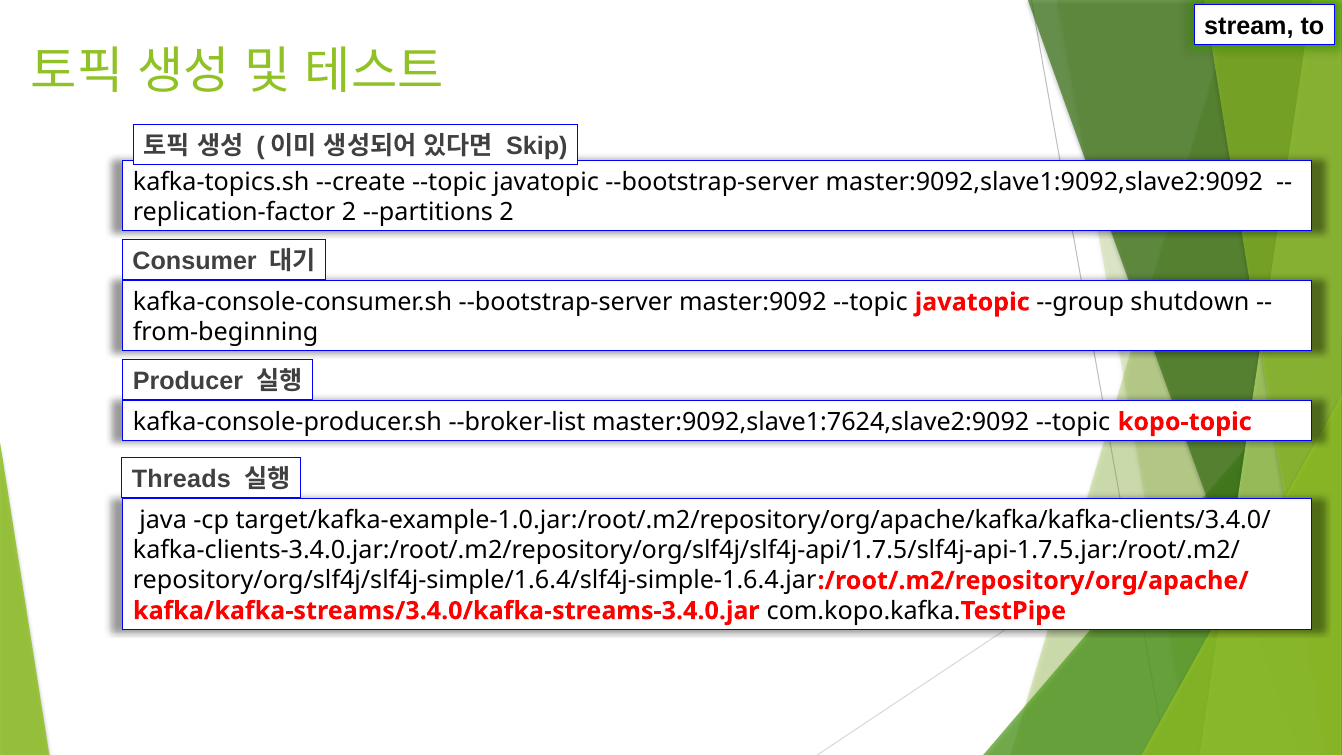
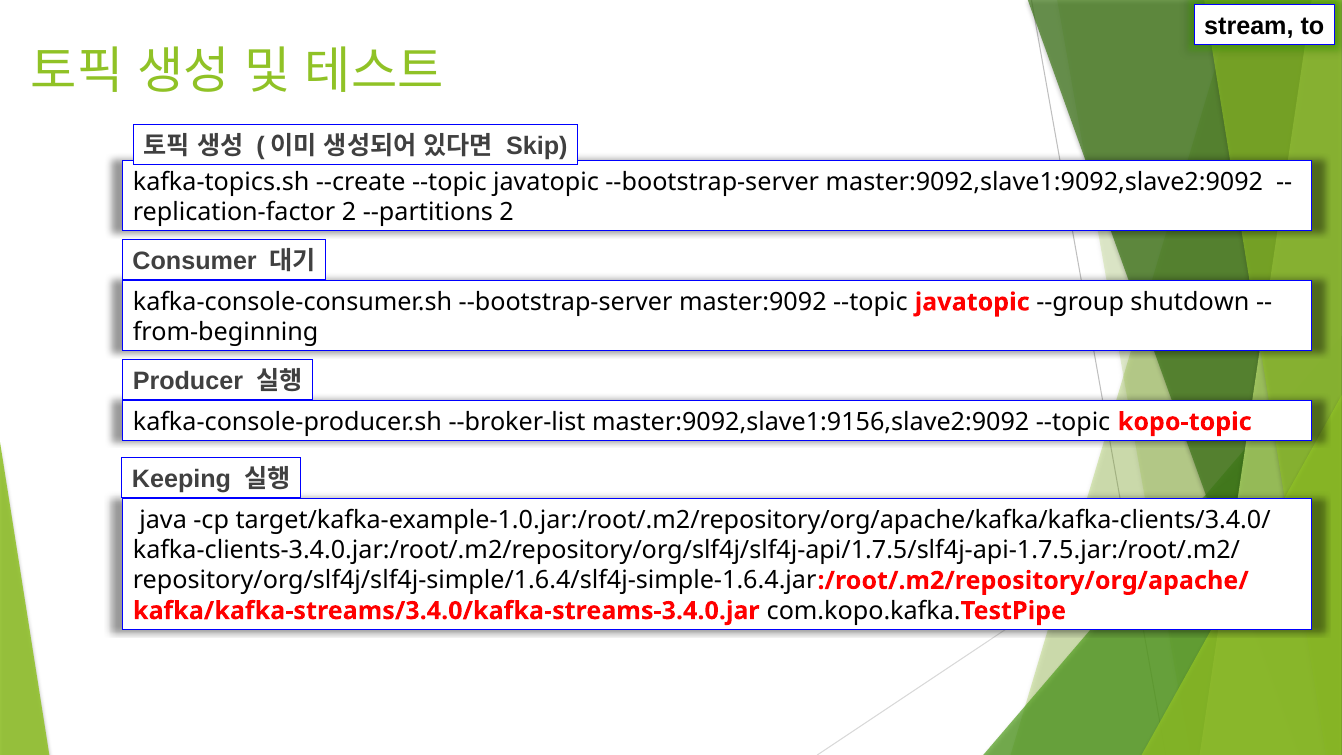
master:9092,slave1:7624,slave2:9092: master:9092,slave1:7624,slave2:9092 -> master:9092,slave1:9156,slave2:9092
Threads: Threads -> Keeping
